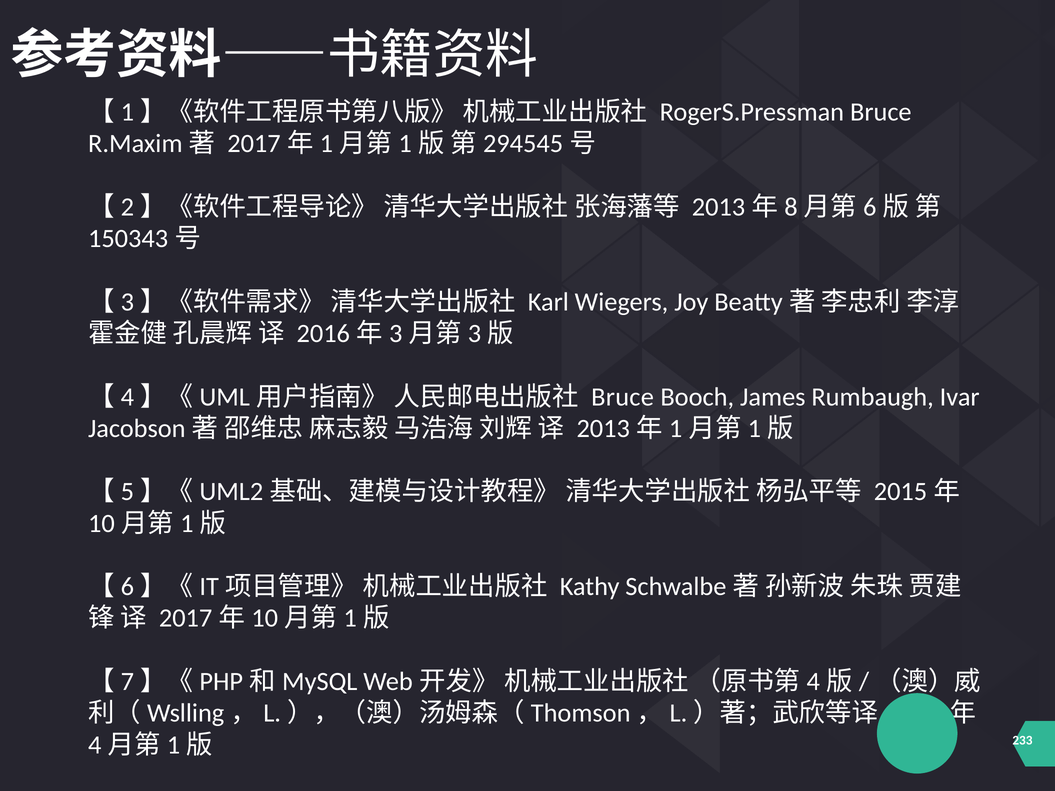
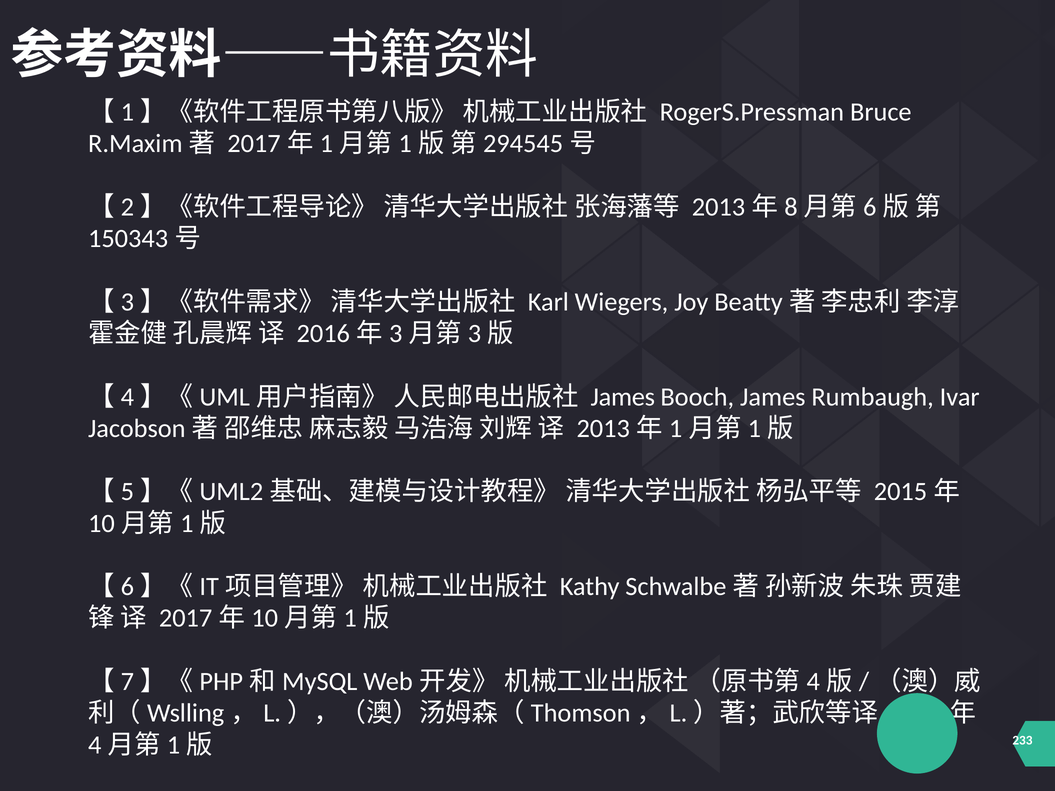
Bruce at (623, 397): Bruce -> James
